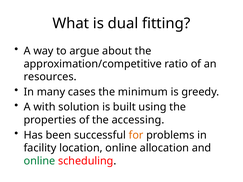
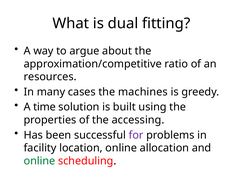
minimum: minimum -> machines
with: with -> time
for colour: orange -> purple
